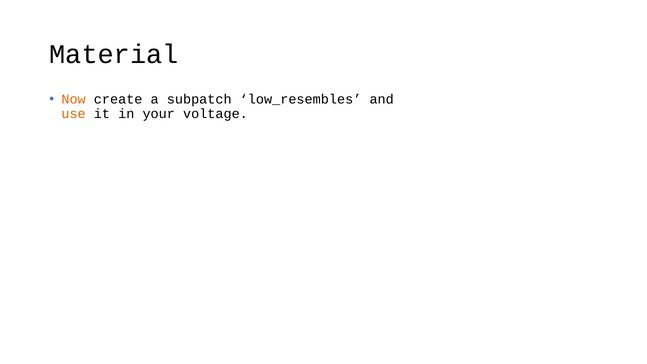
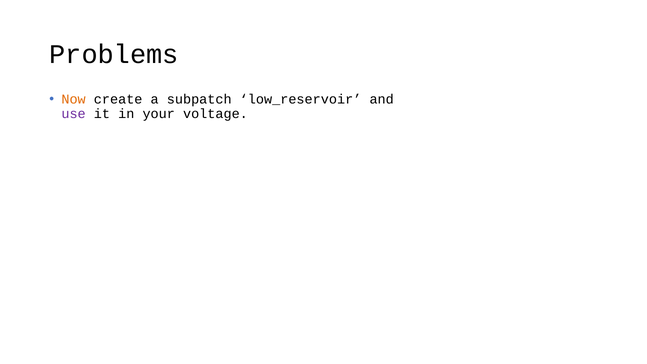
Material: Material -> Problems
low_resembles: low_resembles -> low_reservoir
use colour: orange -> purple
